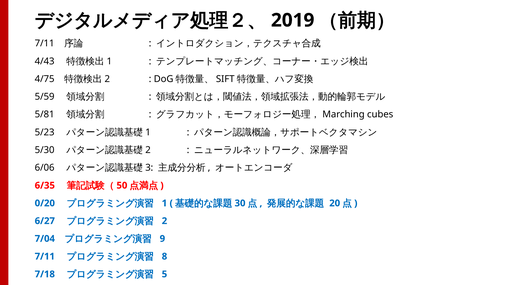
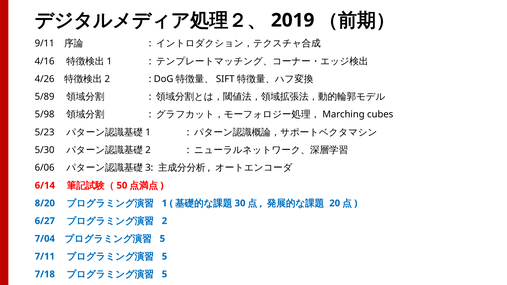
7/11 at (45, 44): 7/11 -> 9/11
4/43: 4/43 -> 4/16
4/75: 4/75 -> 4/26
5/59: 5/59 -> 5/89
5/81: 5/81 -> 5/98
6/35: 6/35 -> 6/14
0/20: 0/20 -> 8/20
9 at (162, 239): 9 -> 5
8 at (164, 257): 8 -> 5
